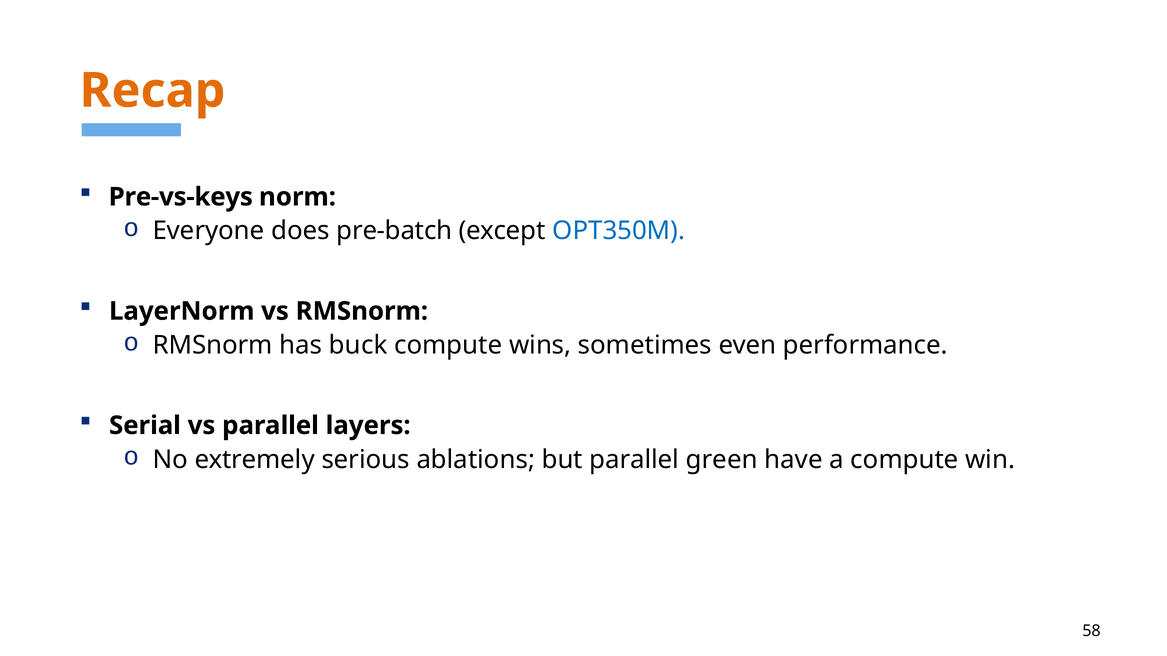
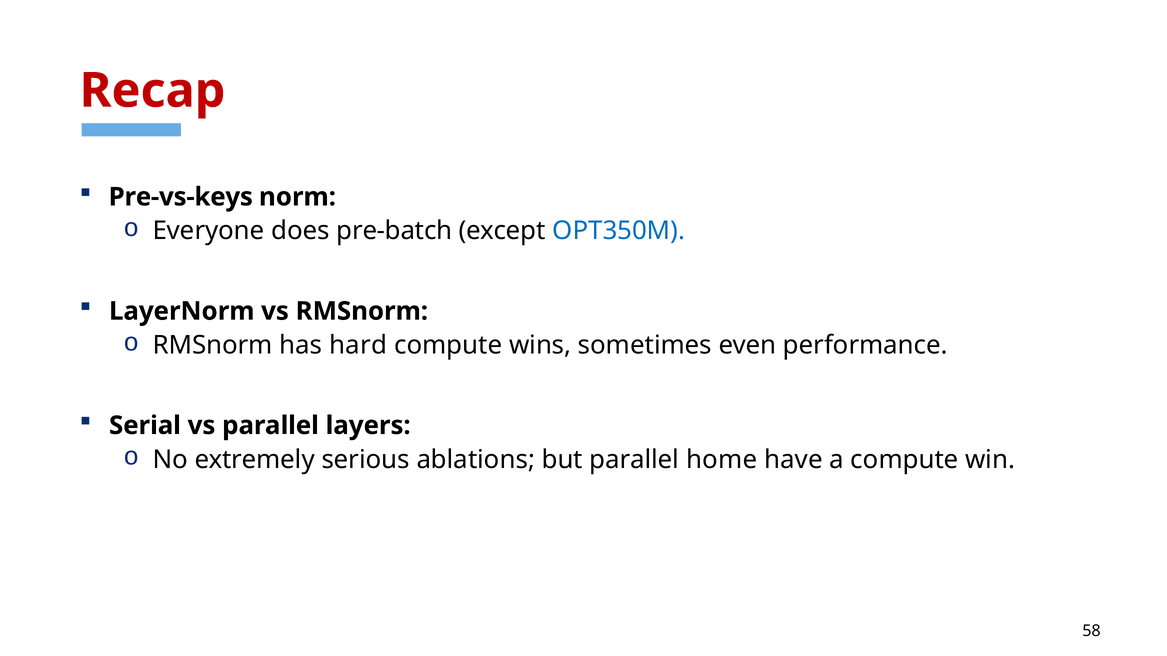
Recap colour: orange -> red
buck: buck -> hard
green: green -> home
